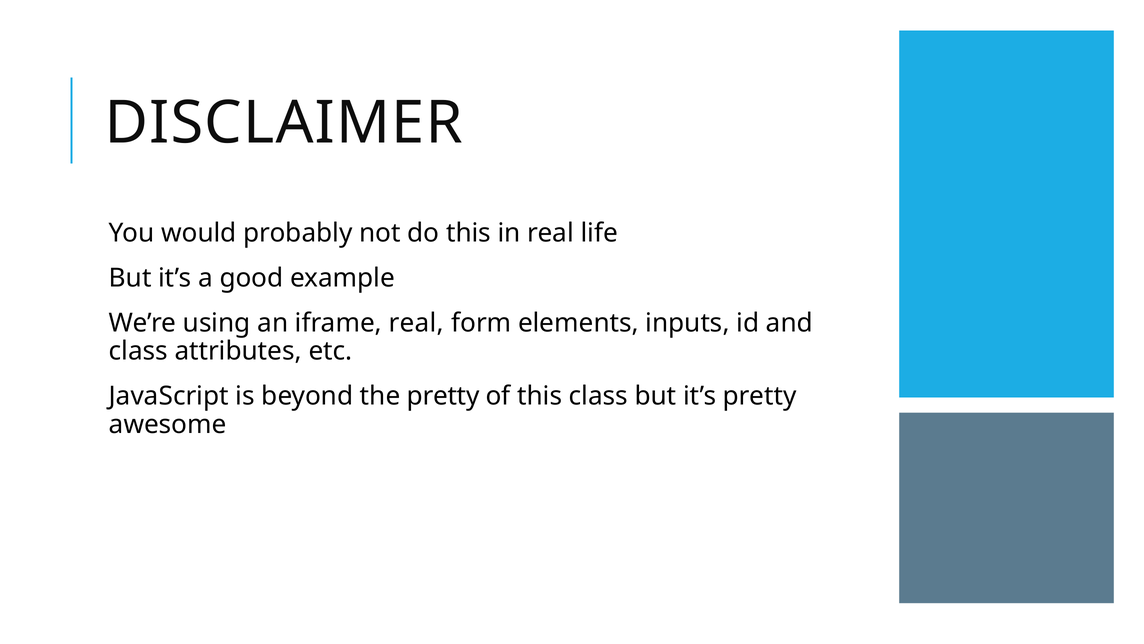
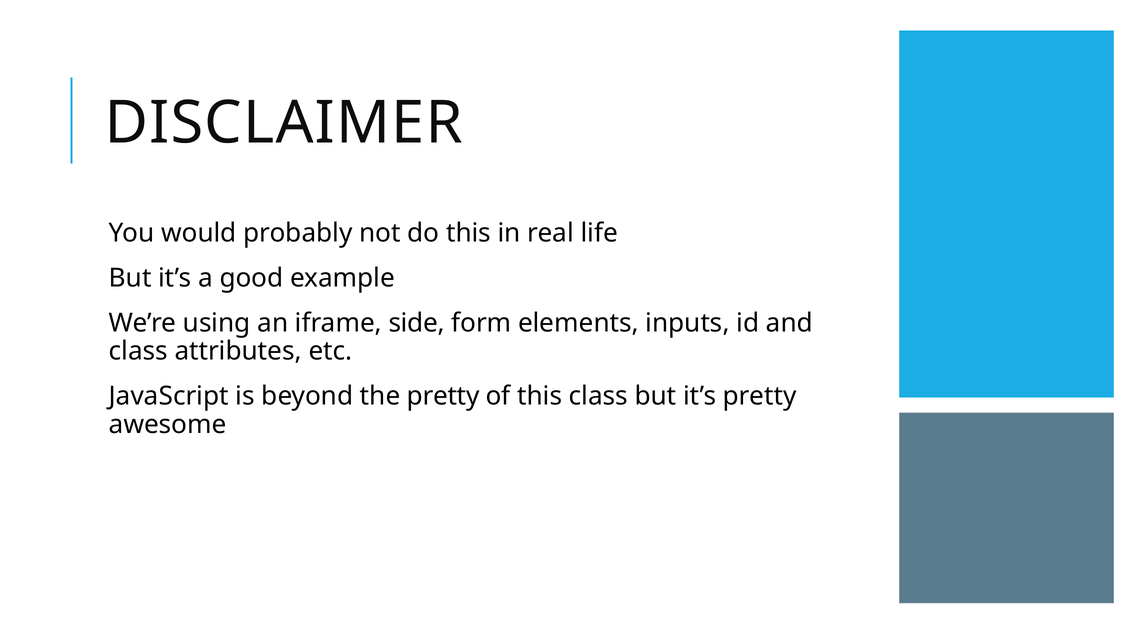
iframe real: real -> side
